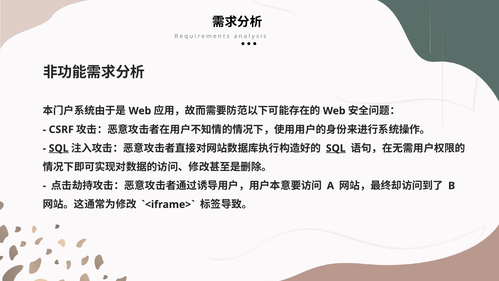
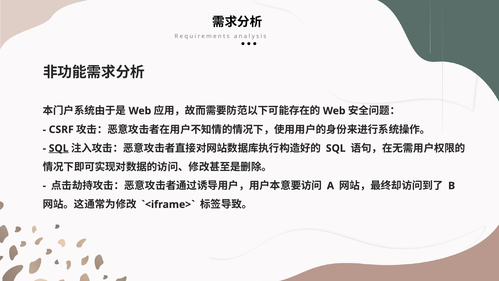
SQL at (336, 148) underline: present -> none
